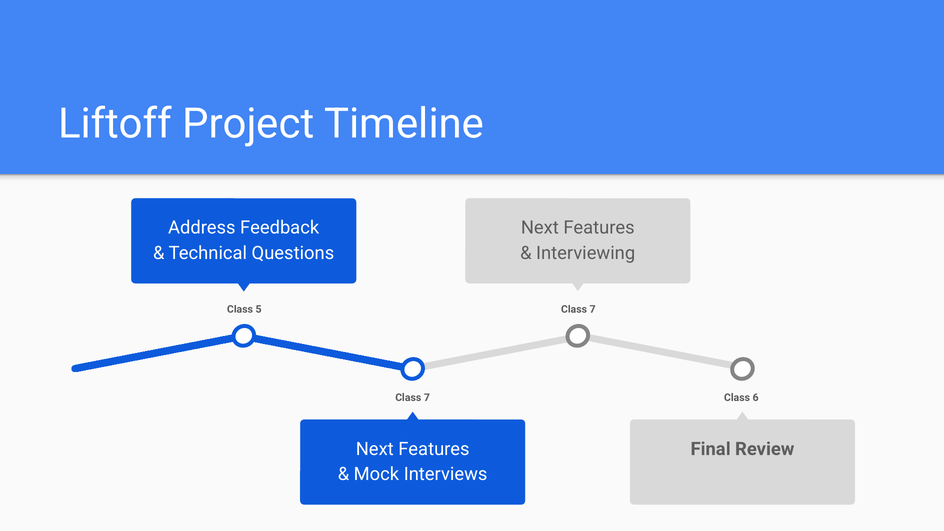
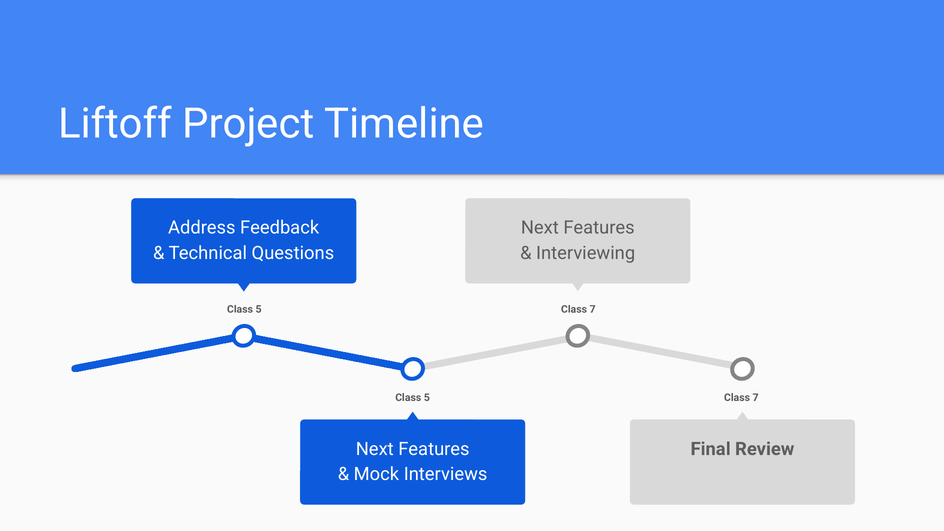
7 at (427, 398): 7 -> 5
6 at (756, 398): 6 -> 7
